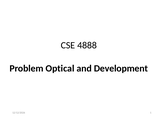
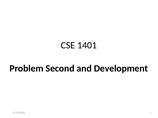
4888: 4888 -> 1401
Optical: Optical -> Second
